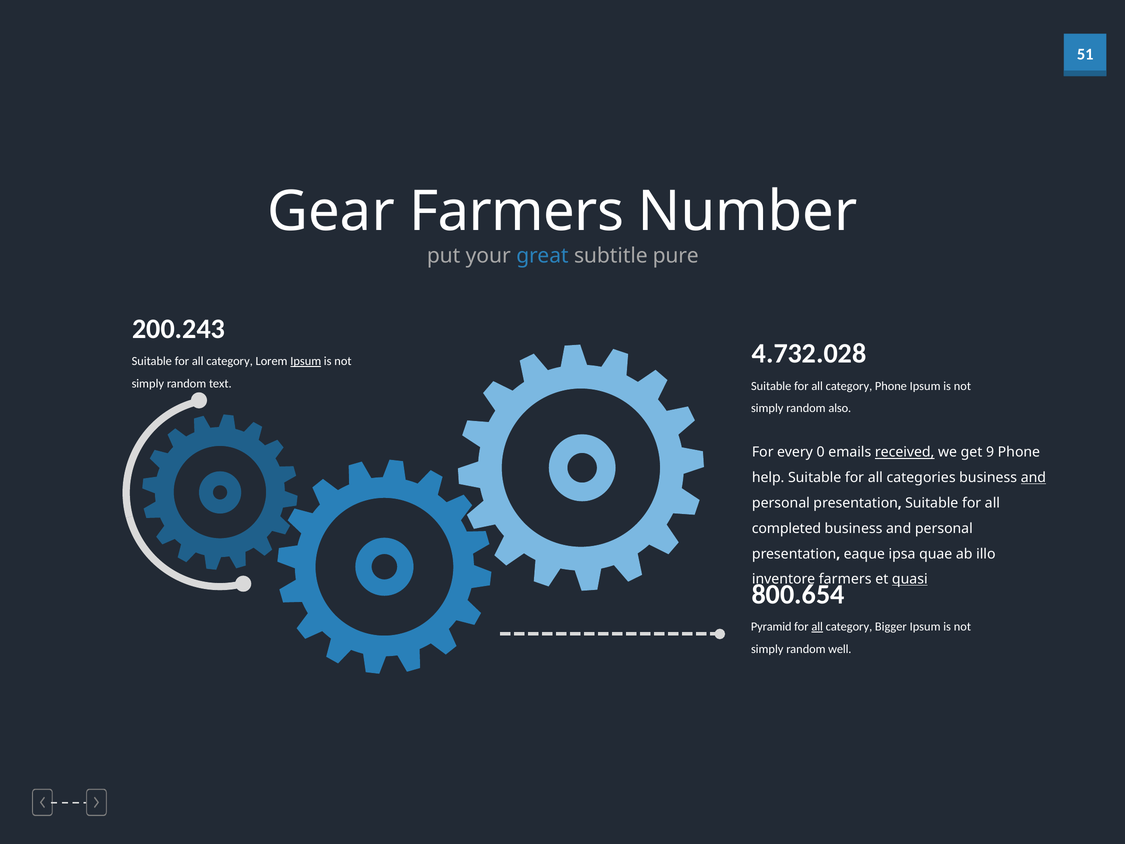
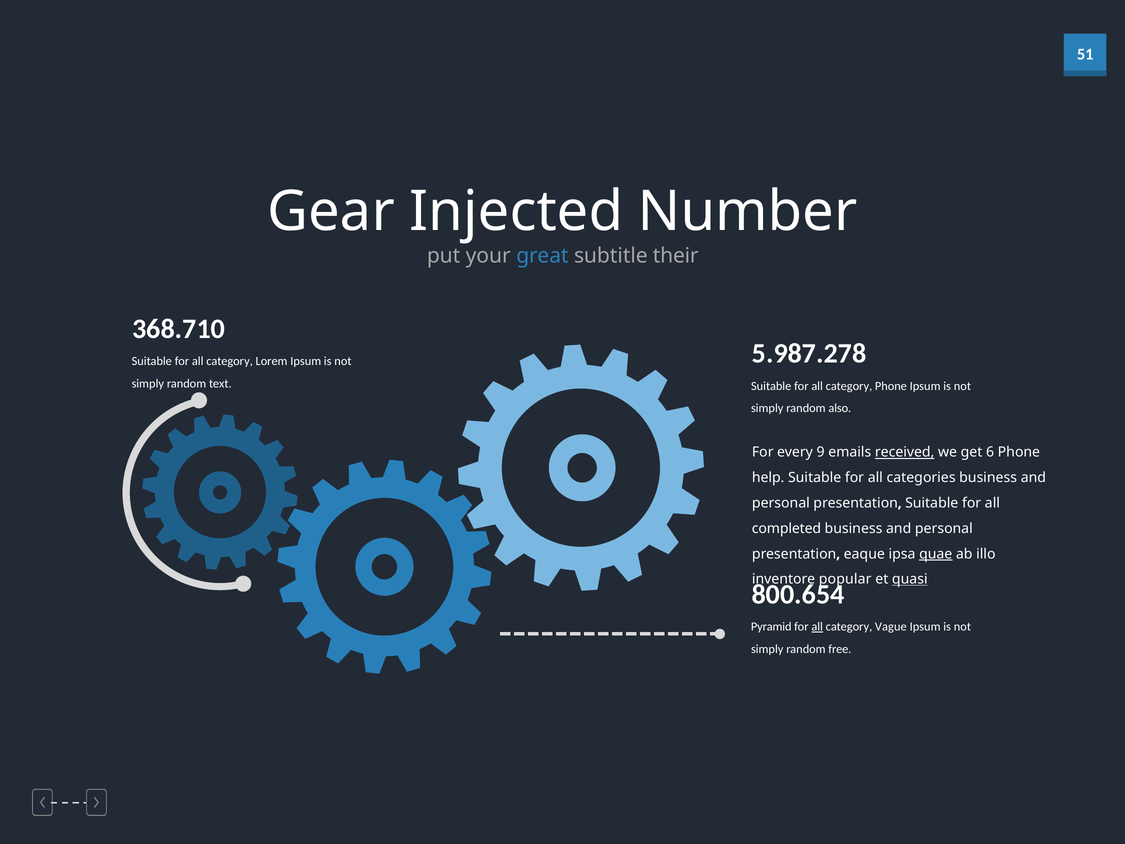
Gear Farmers: Farmers -> Injected
pure: pure -> their
200.243: 200.243 -> 368.710
4.732.028: 4.732.028 -> 5.987.278
Ipsum at (306, 361) underline: present -> none
0: 0 -> 9
9: 9 -> 6
and at (1033, 478) underline: present -> none
quae underline: none -> present
farmers at (845, 579): farmers -> popular
Bigger: Bigger -> Vague
well: well -> free
